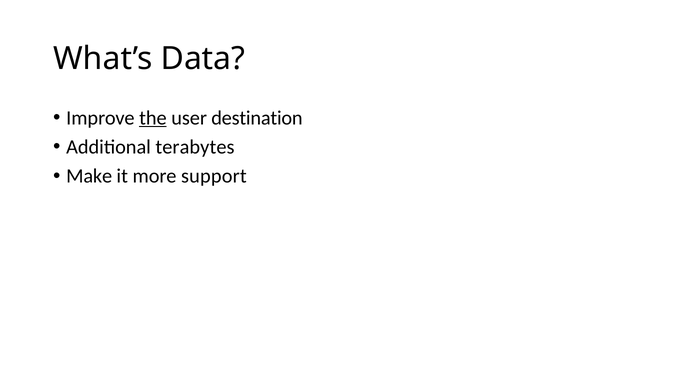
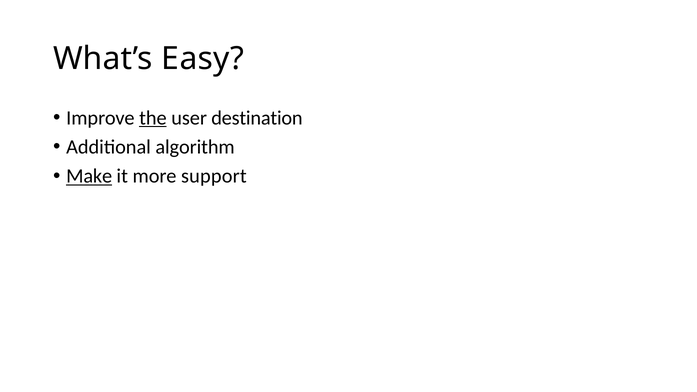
Data: Data -> Easy
terabytes: terabytes -> algorithm
Make underline: none -> present
